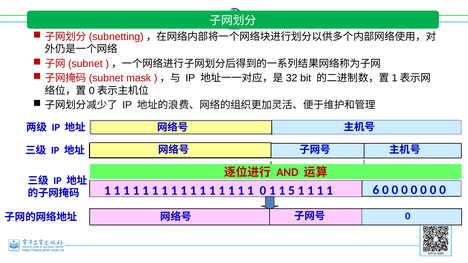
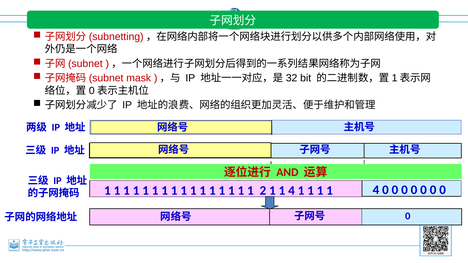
1 0: 0 -> 2
5 at (292, 191): 5 -> 4
1 1 1 6: 6 -> 4
